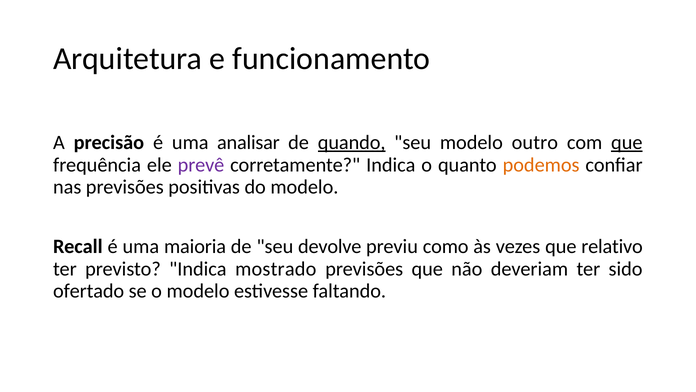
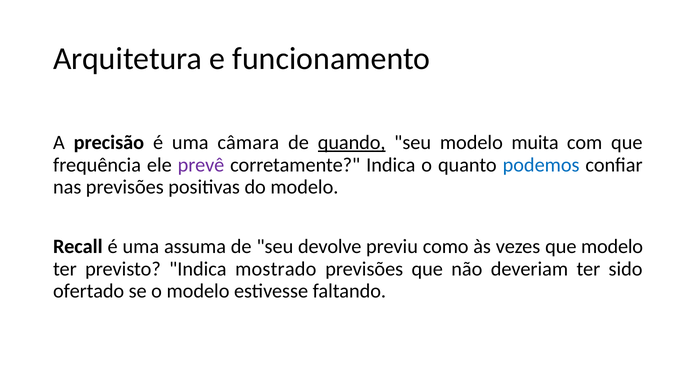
analisar: analisar -> câmara
outro: outro -> muita
que at (627, 142) underline: present -> none
podemos colour: orange -> blue
maioria: maioria -> assuma
que relativo: relativo -> modelo
